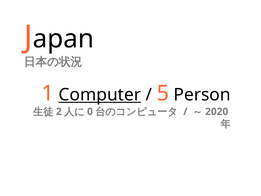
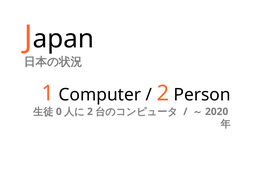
Computer underline: present -> none
5 at (163, 93): 5 -> 2
2: 2 -> 0
0 at (90, 112): 0 -> 2
